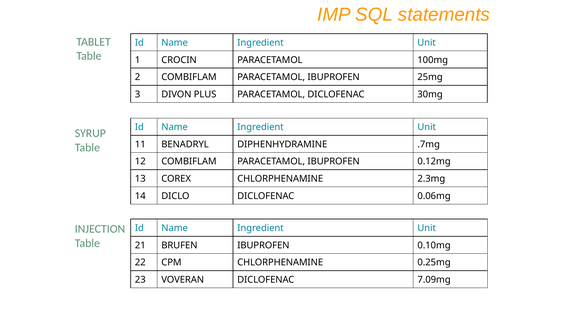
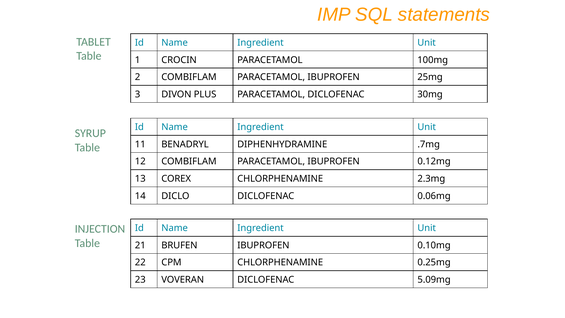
7.09mg: 7.09mg -> 5.09mg
